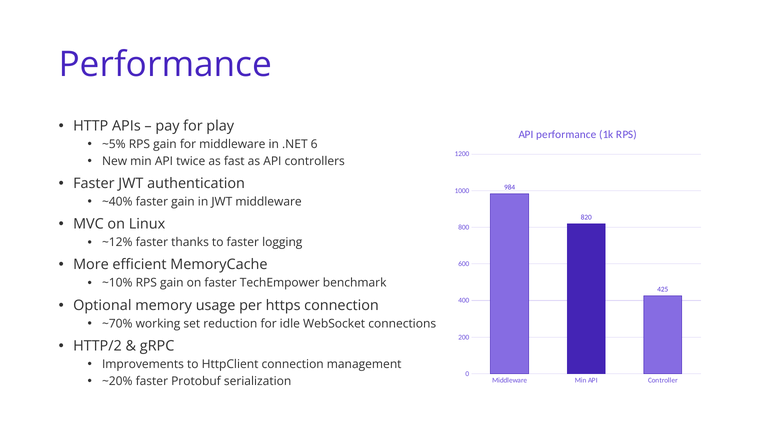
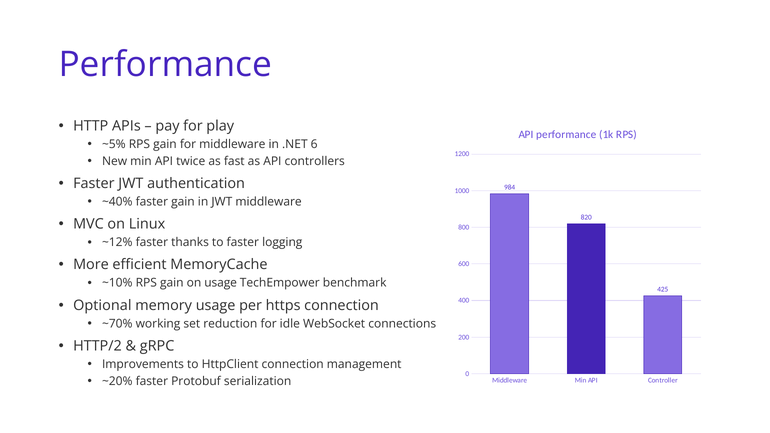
on faster: faster -> usage
